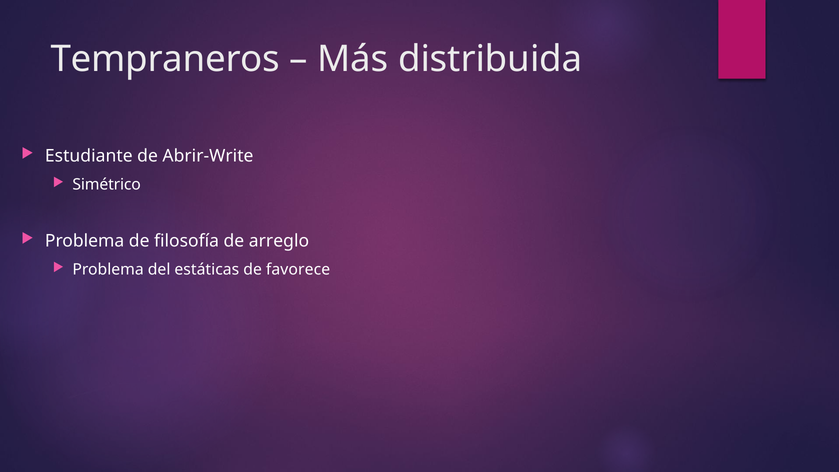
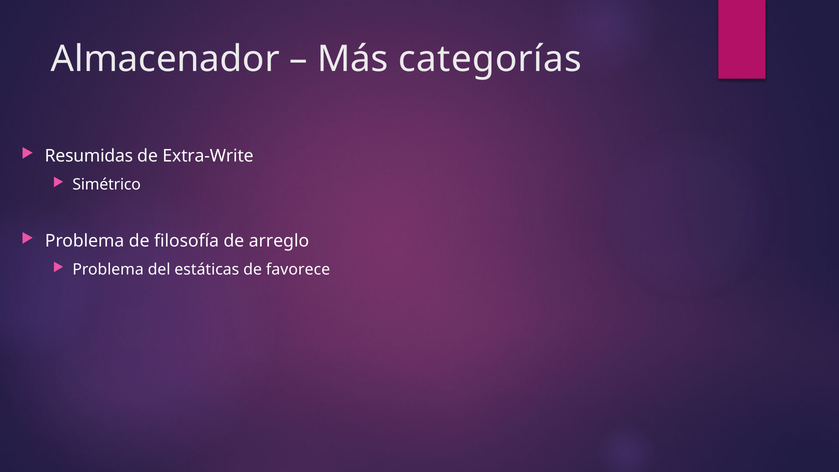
Tempraneros: Tempraneros -> Almacenador
distribuida: distribuida -> categorías
Estudiante: Estudiante -> Resumidas
Abrir-Write: Abrir-Write -> Extra-Write
